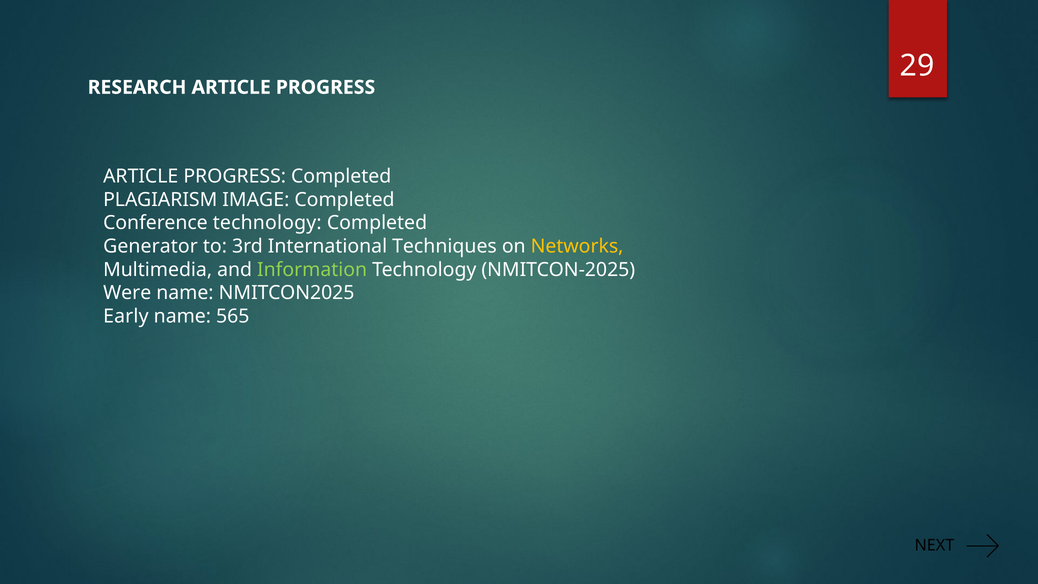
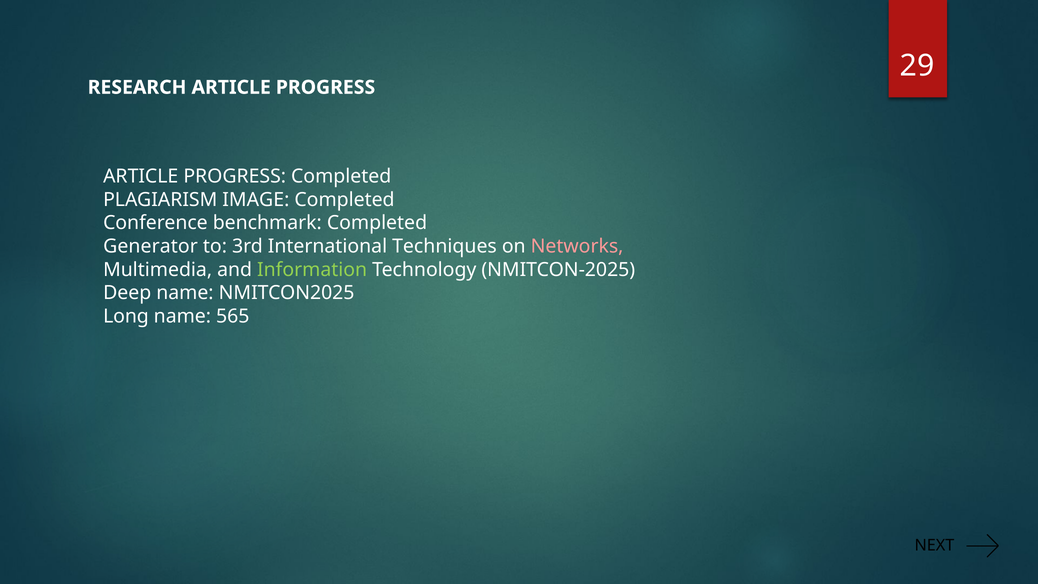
Conference technology: technology -> benchmark
Networks colour: yellow -> pink
Were: Were -> Deep
Early: Early -> Long
